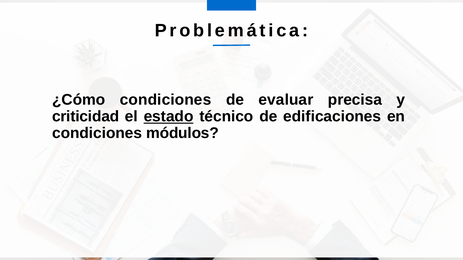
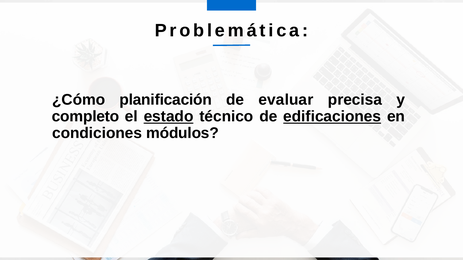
¿Cómo condiciones: condiciones -> planificación
criticidad: criticidad -> completo
edificaciones underline: none -> present
